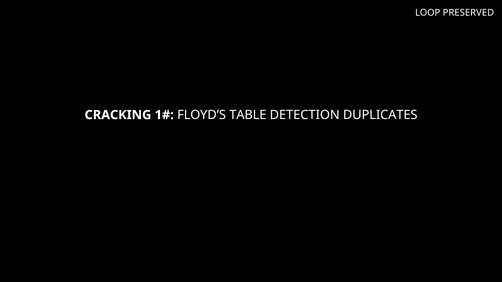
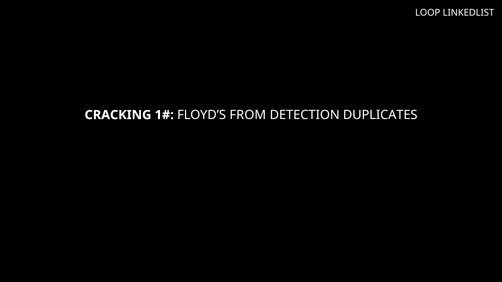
PRESERVED: PRESERVED -> LINKEDLIST
TABLE: TABLE -> FROM
